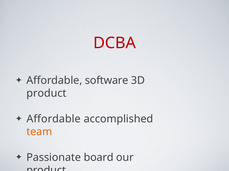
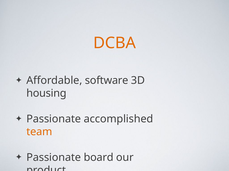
DCBA colour: red -> orange
product at (46, 94): product -> housing
Affordable at (54, 119): Affordable -> Passionate
